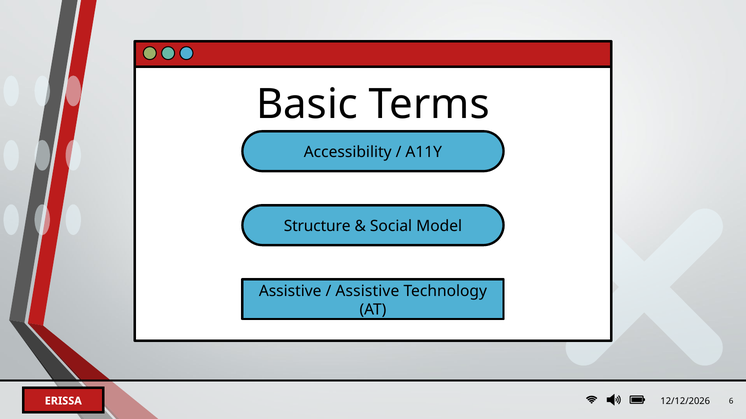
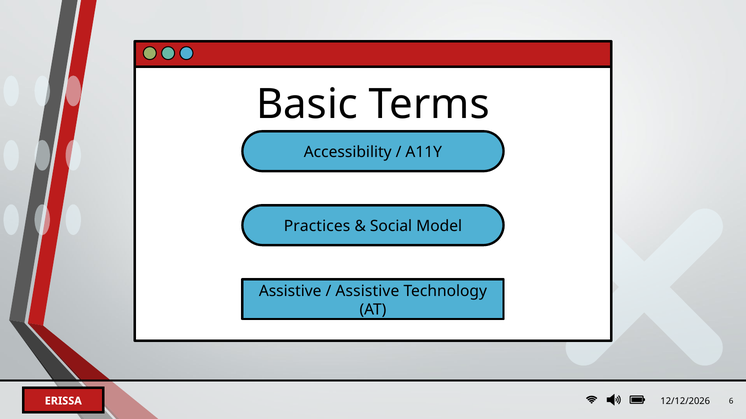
Structure: Structure -> Practices
